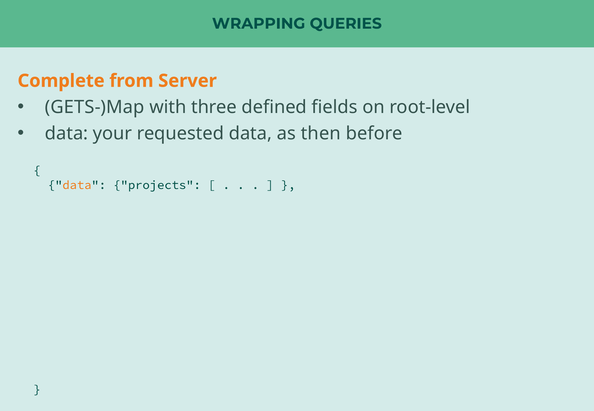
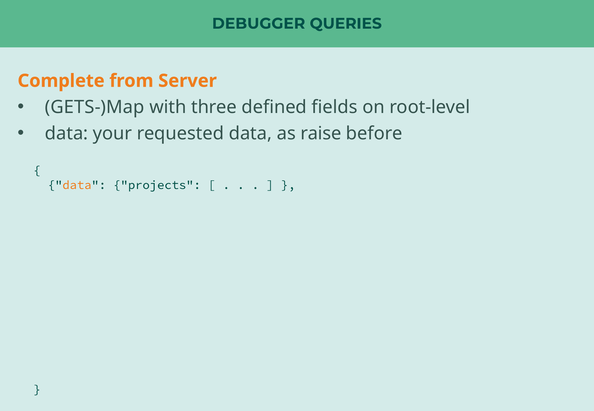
WRAPPING: WRAPPING -> DEBUGGER
then: then -> raise
